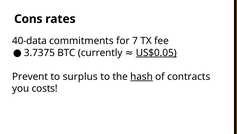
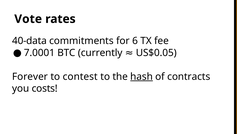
Cons: Cons -> Vote
7: 7 -> 6
3.7375: 3.7375 -> 7.0001
US$0.05 underline: present -> none
Prevent: Prevent -> Forever
surplus: surplus -> contest
